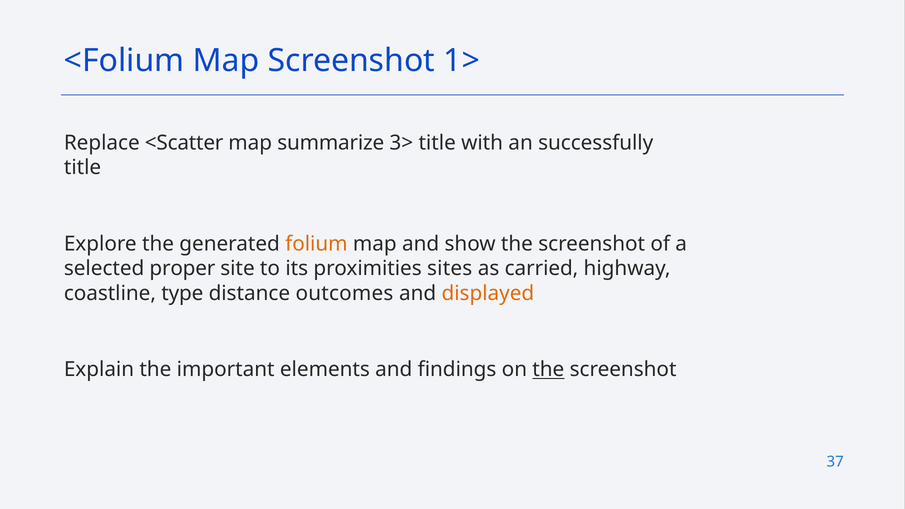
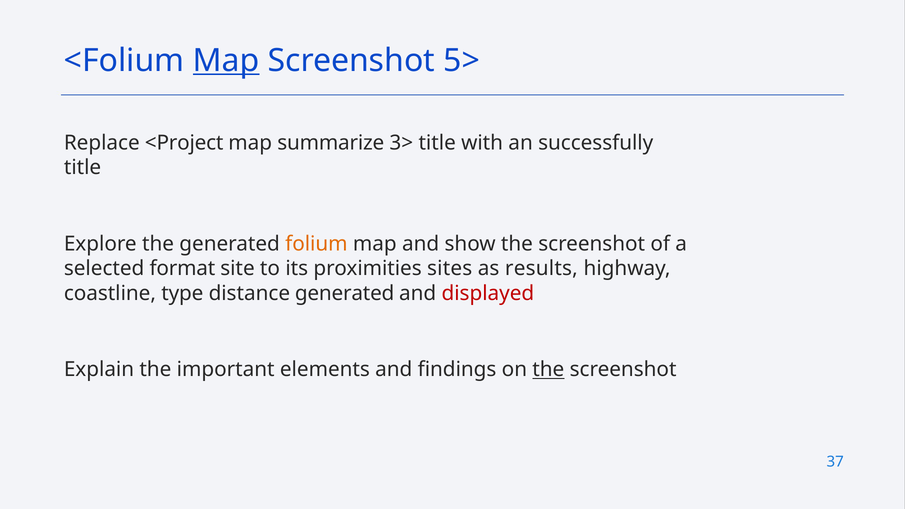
Map at (226, 60) underline: none -> present
1>: 1> -> 5>
<Scatter: <Scatter -> <Project
proper: proper -> format
carried: carried -> results
distance outcomes: outcomes -> generated
displayed colour: orange -> red
